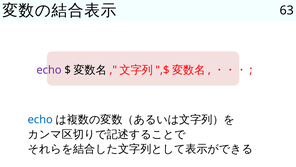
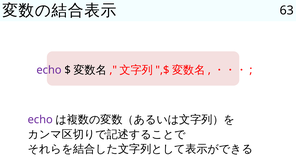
echo at (40, 119) colour: blue -> purple
